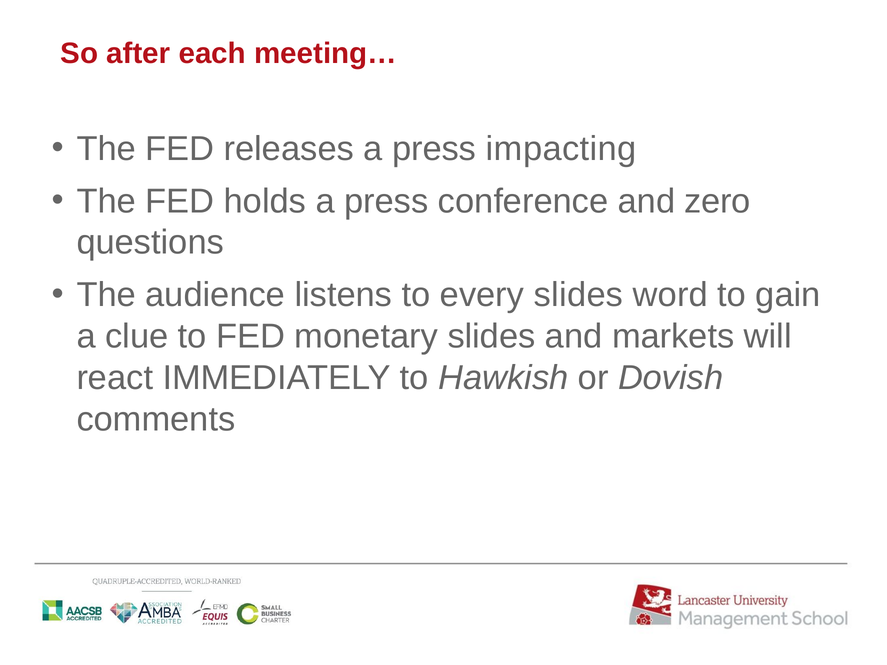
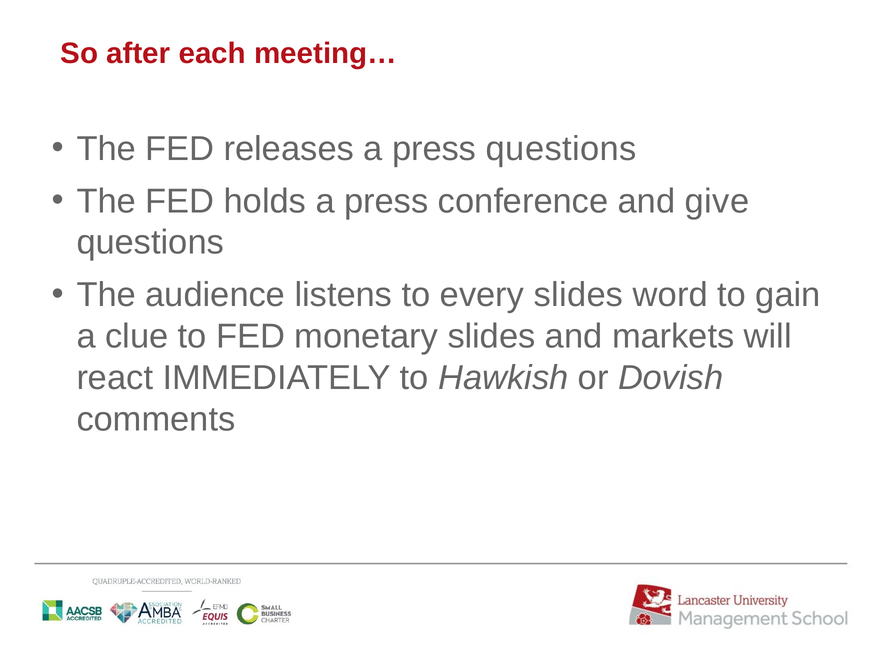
press impacting: impacting -> questions
zero: zero -> give
